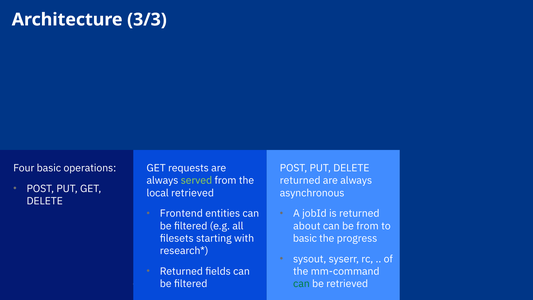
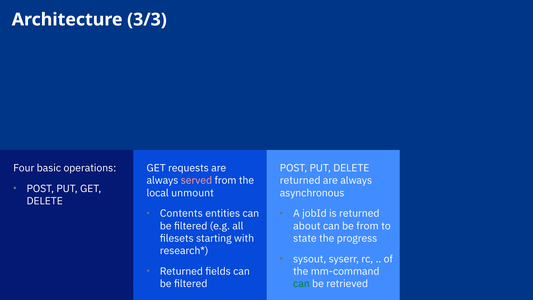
served colour: light green -> pink
local retrieved: retrieved -> unmount
Frontend: Frontend -> Contents
basic at (305, 238): basic -> state
